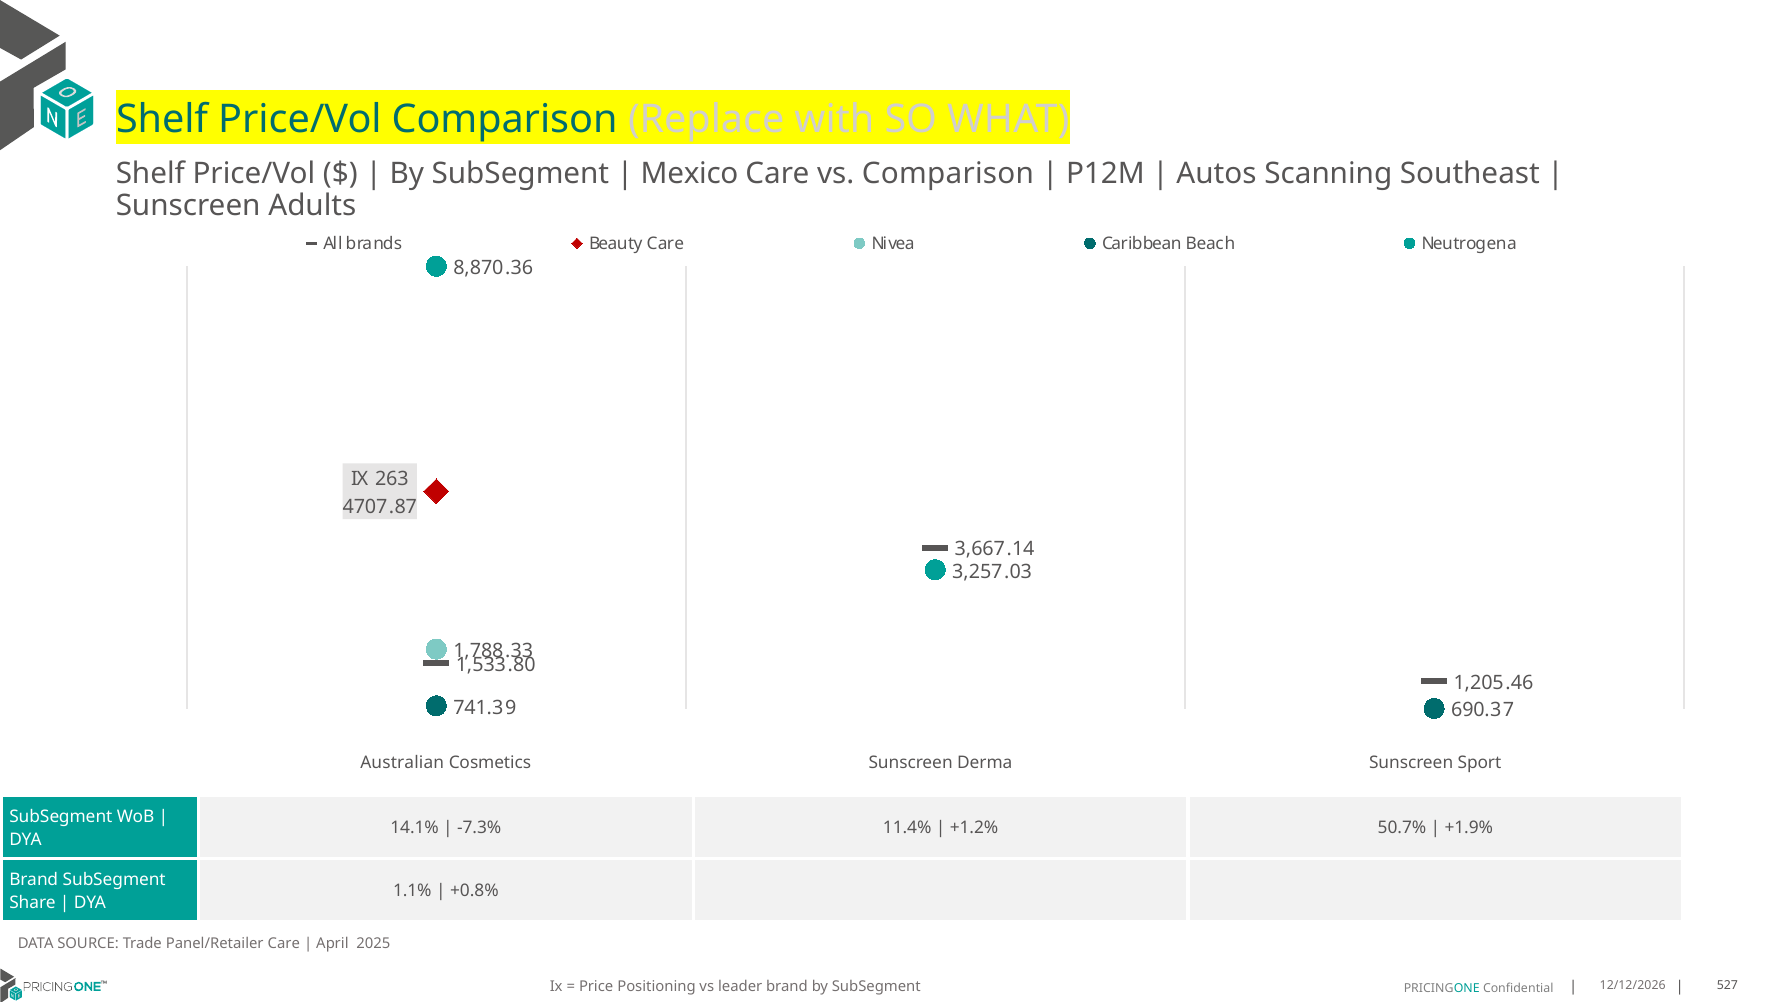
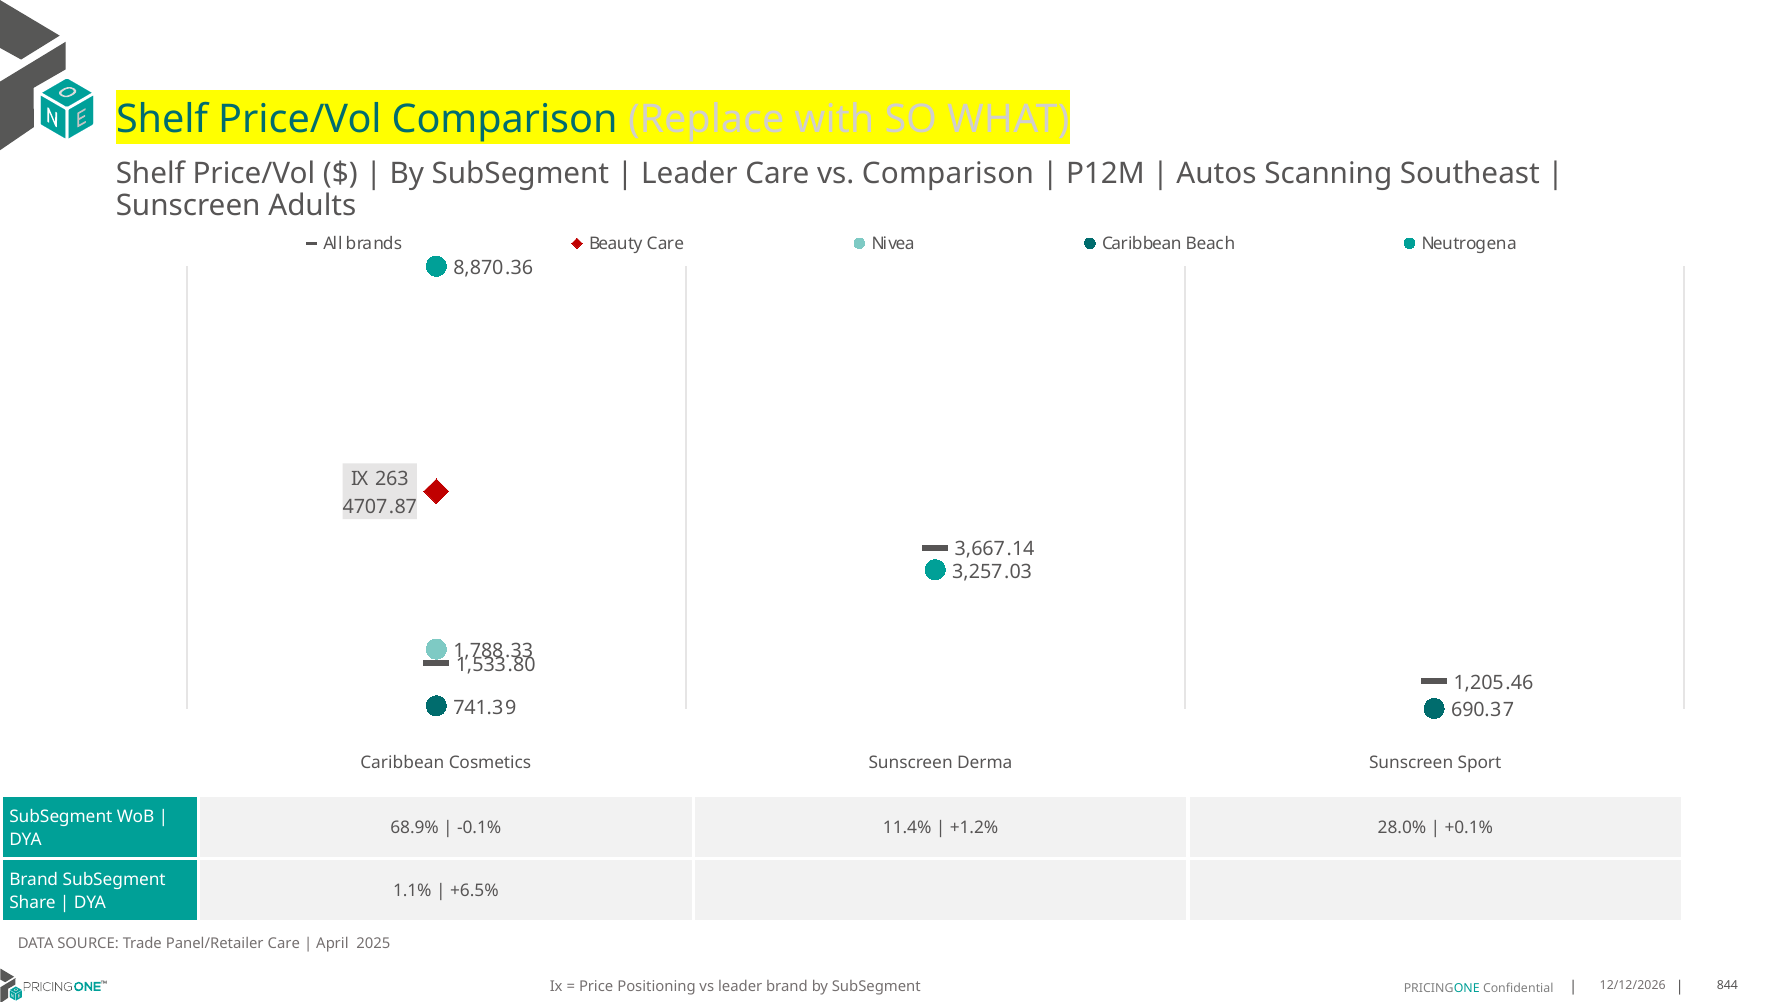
Mexico at (690, 174): Mexico -> Leader
Australian at (402, 763): Australian -> Caribbean
14.1%: 14.1% -> 68.9%
-7.3%: -7.3% -> -0.1%
50.7%: 50.7% -> 28.0%
+1.9%: +1.9% -> +0.1%
+0.8%: +0.8% -> +6.5%
527: 527 -> 844
